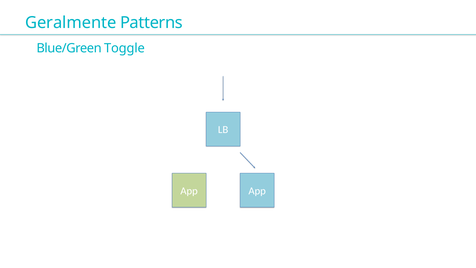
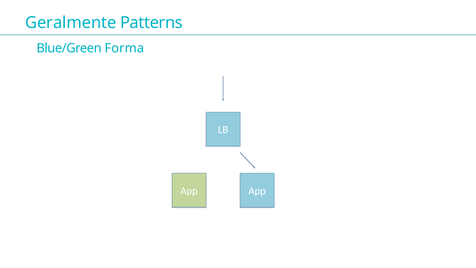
Toggle: Toggle -> Forma
